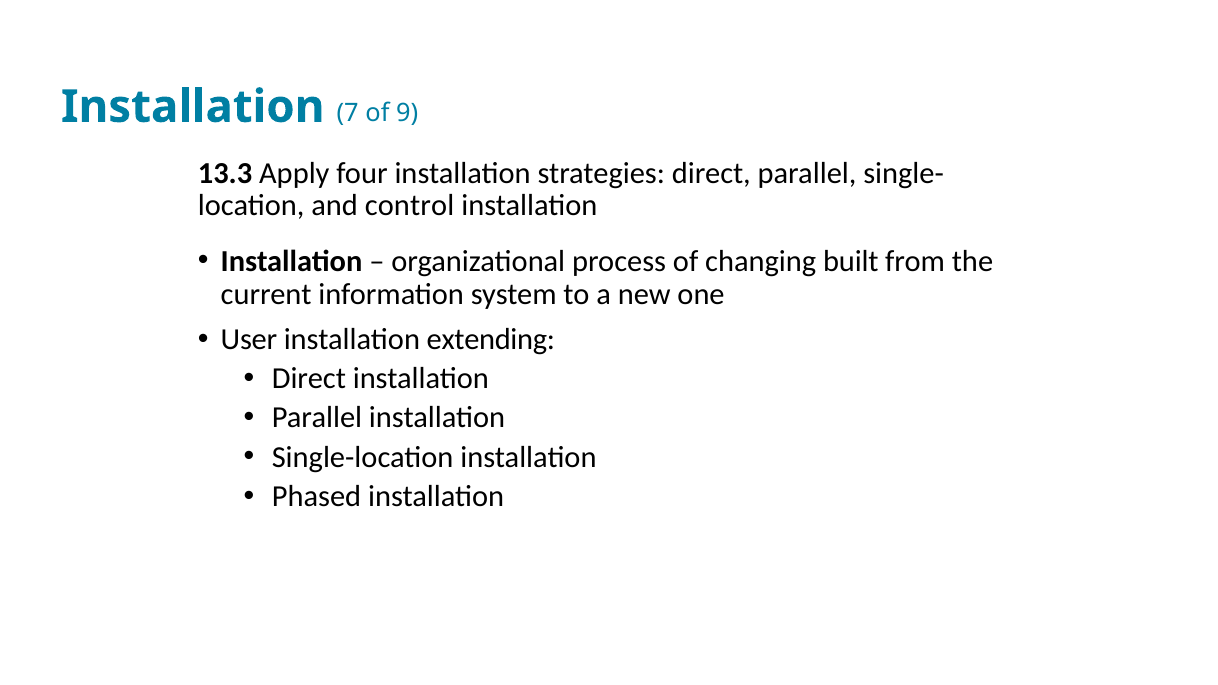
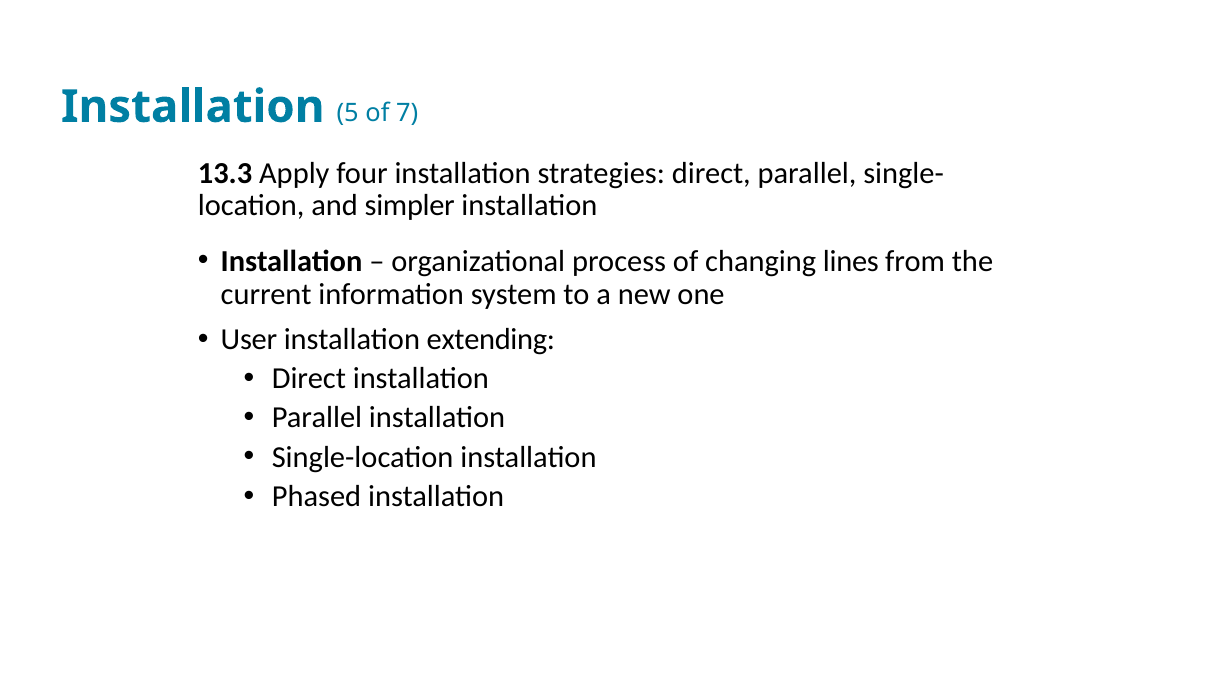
7: 7 -> 5
9: 9 -> 7
control: control -> simpler
built: built -> lines
